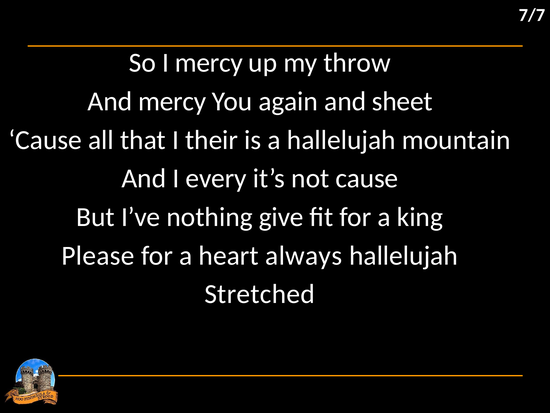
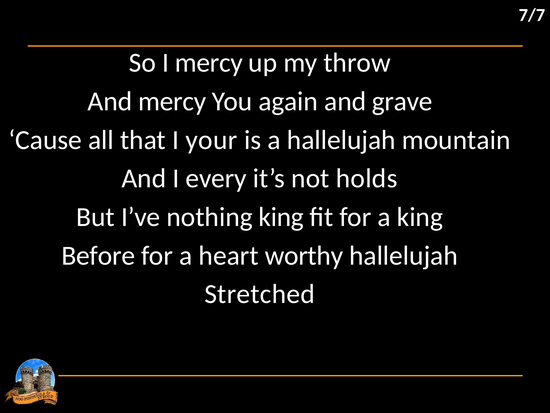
sheet: sheet -> grave
their: their -> your
not cause: cause -> holds
nothing give: give -> king
Please: Please -> Before
always: always -> worthy
